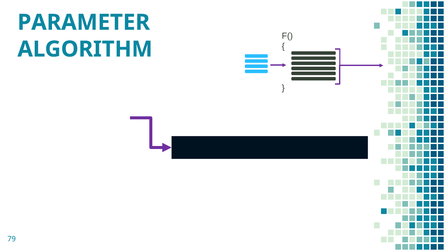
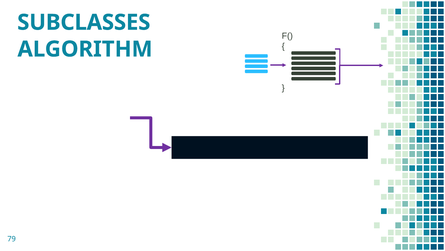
PARAMETER: PARAMETER -> SUBCLASSES
